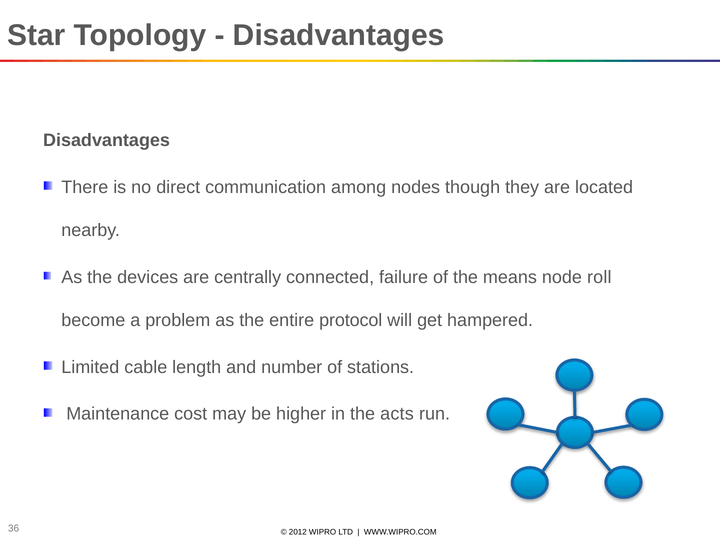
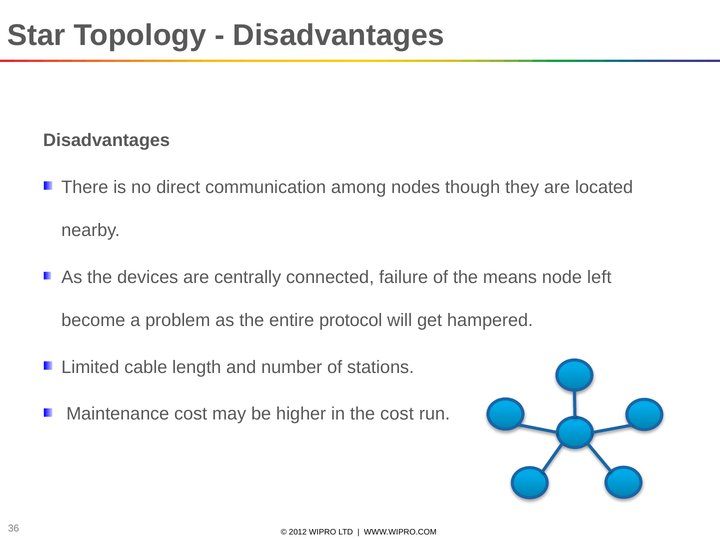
roll: roll -> left
the acts: acts -> cost
